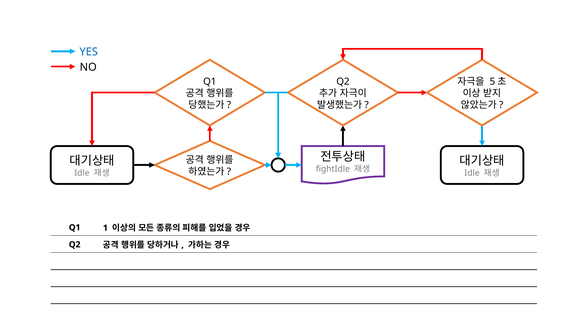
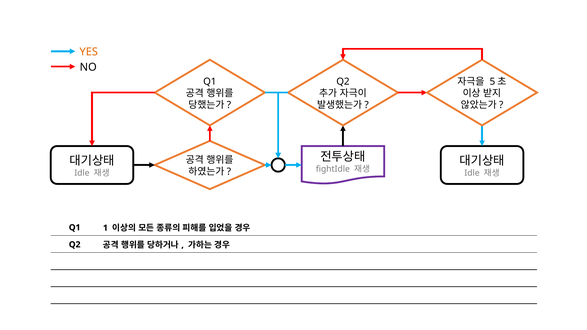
YES colour: blue -> orange
